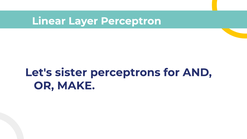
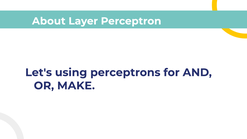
Linear: Linear -> About
sister: sister -> using
